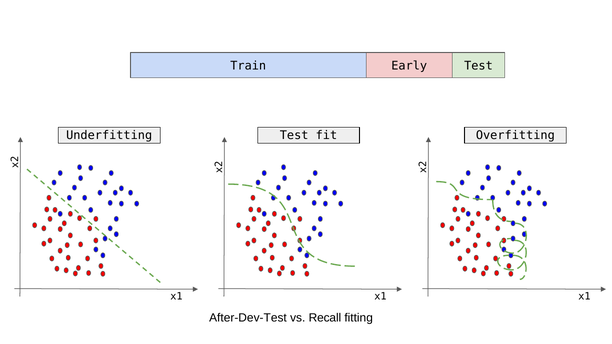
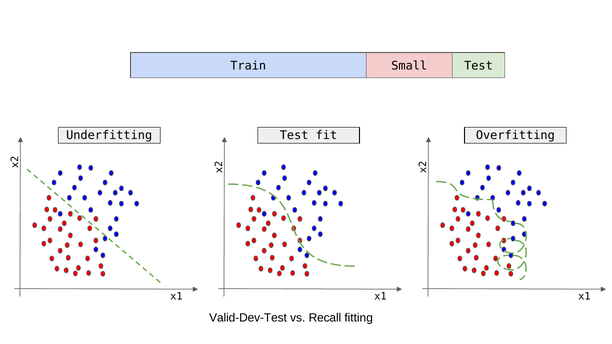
Early: Early -> Small
After-Dev-Test: After-Dev-Test -> Valid-Dev-Test
